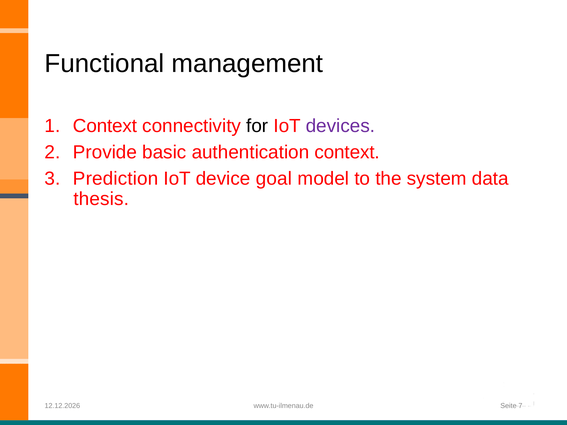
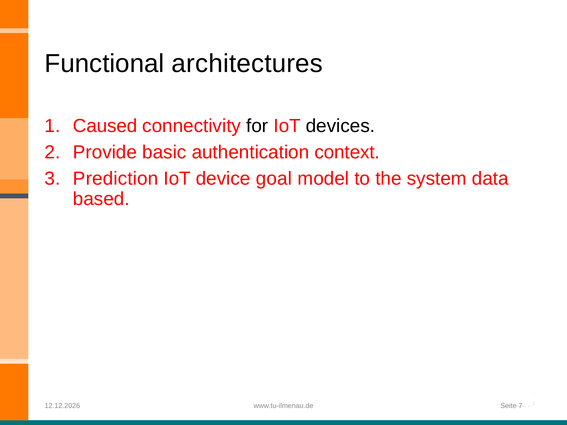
management: management -> architectures
Context at (105, 126): Context -> Caused
devices colour: purple -> black
thesis: thesis -> based
